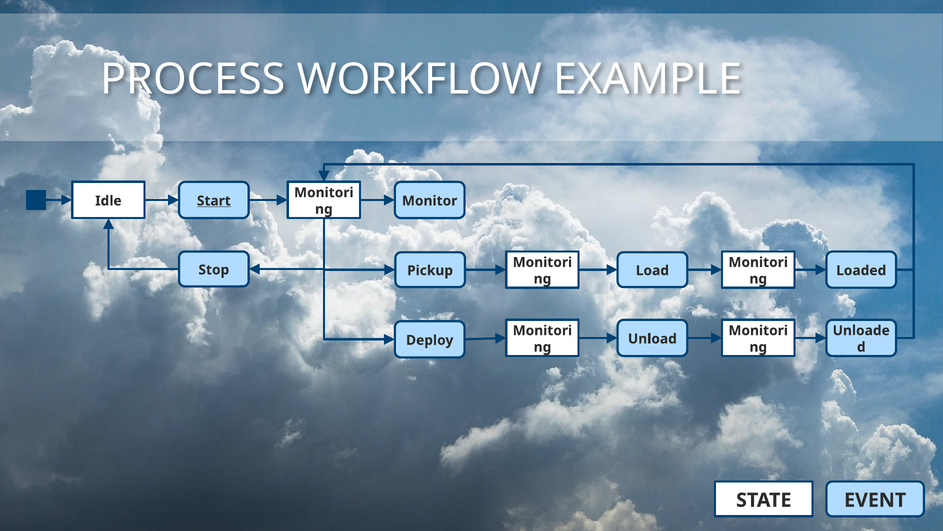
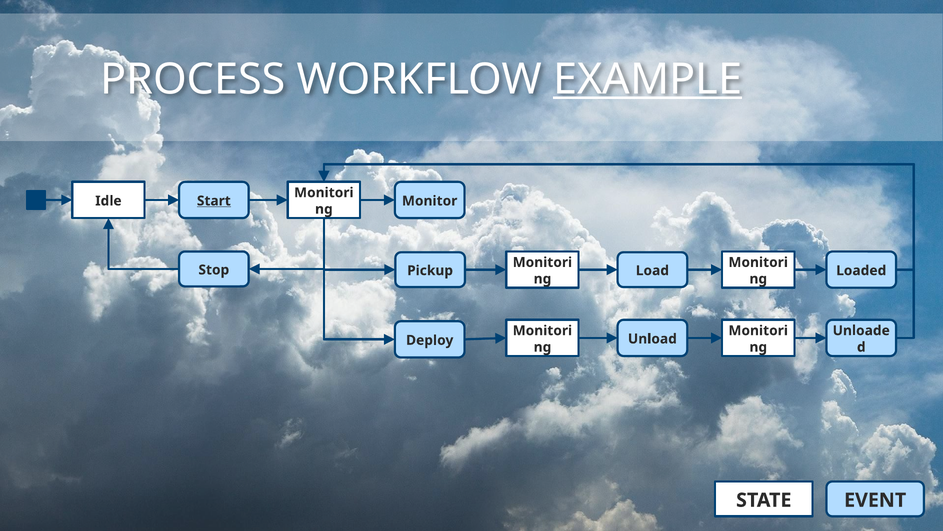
EXAMPLE underline: none -> present
